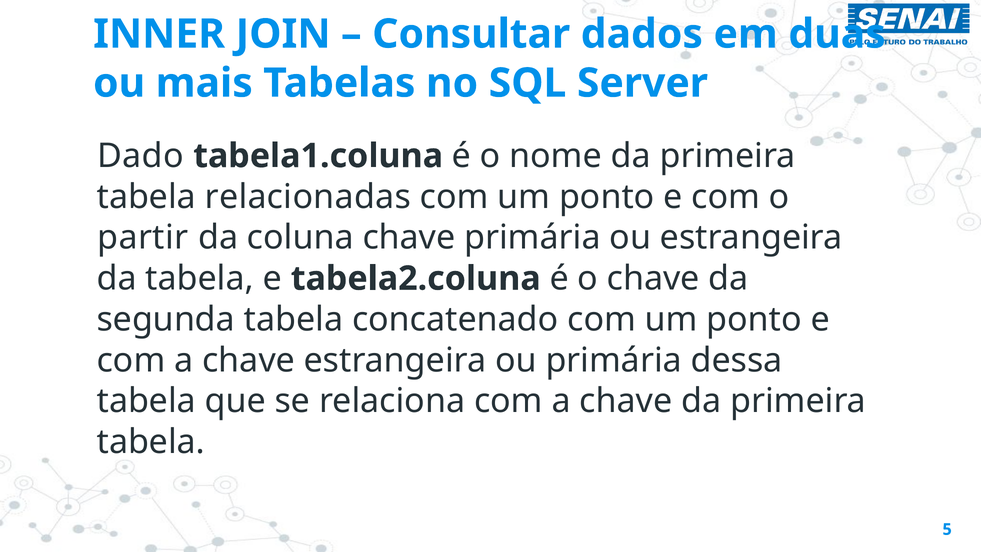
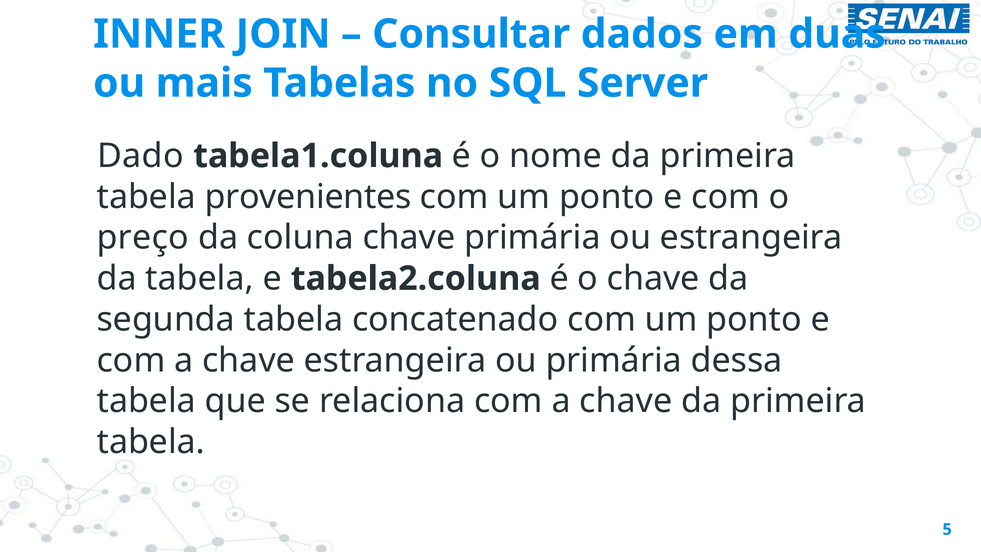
relacionadas: relacionadas -> provenientes
partir: partir -> preço
